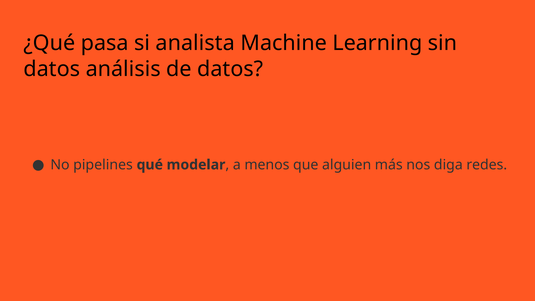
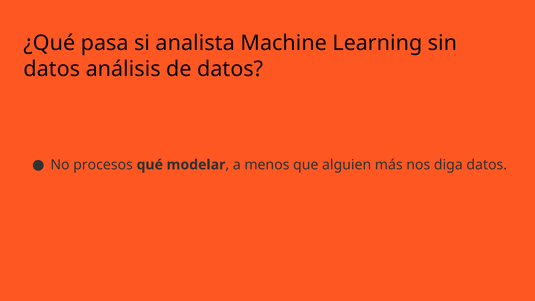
pipelines: pipelines -> procesos
diga redes: redes -> datos
